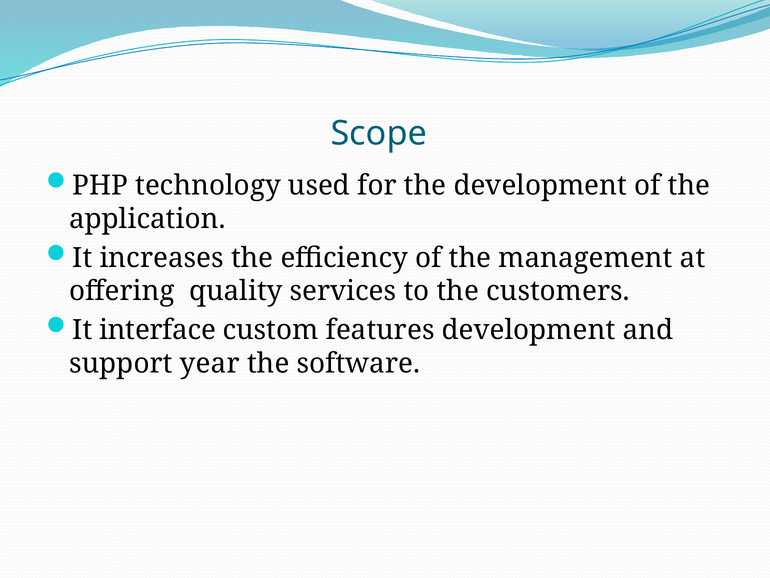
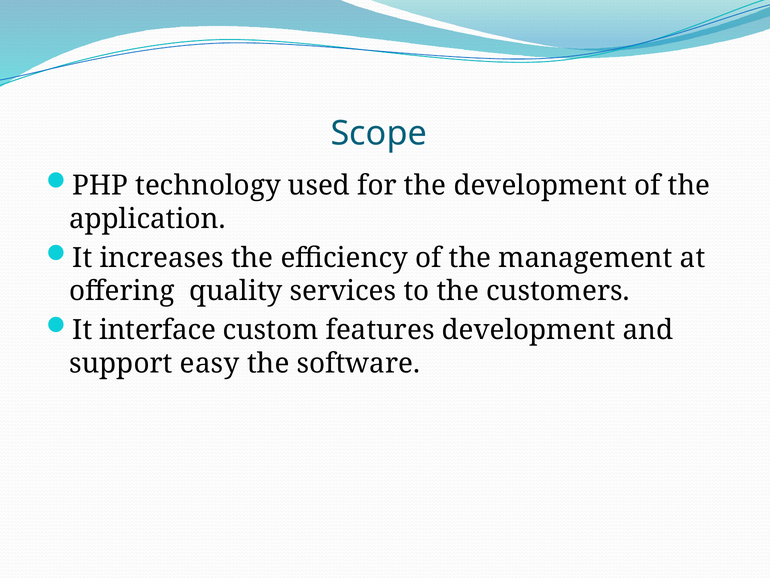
year: year -> easy
